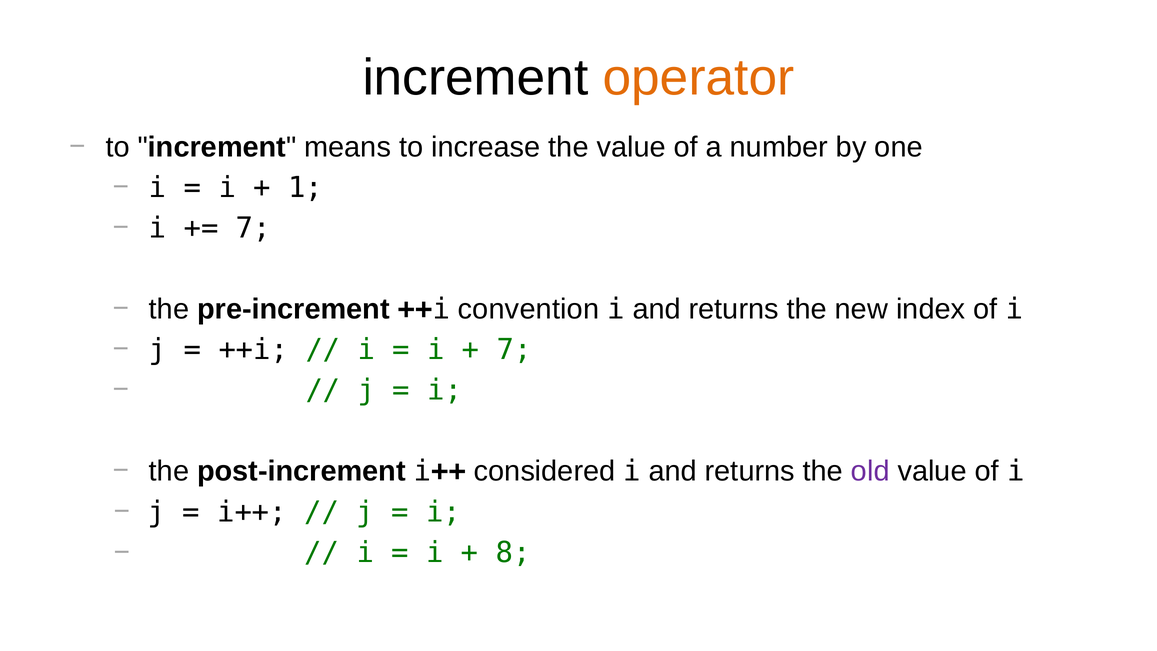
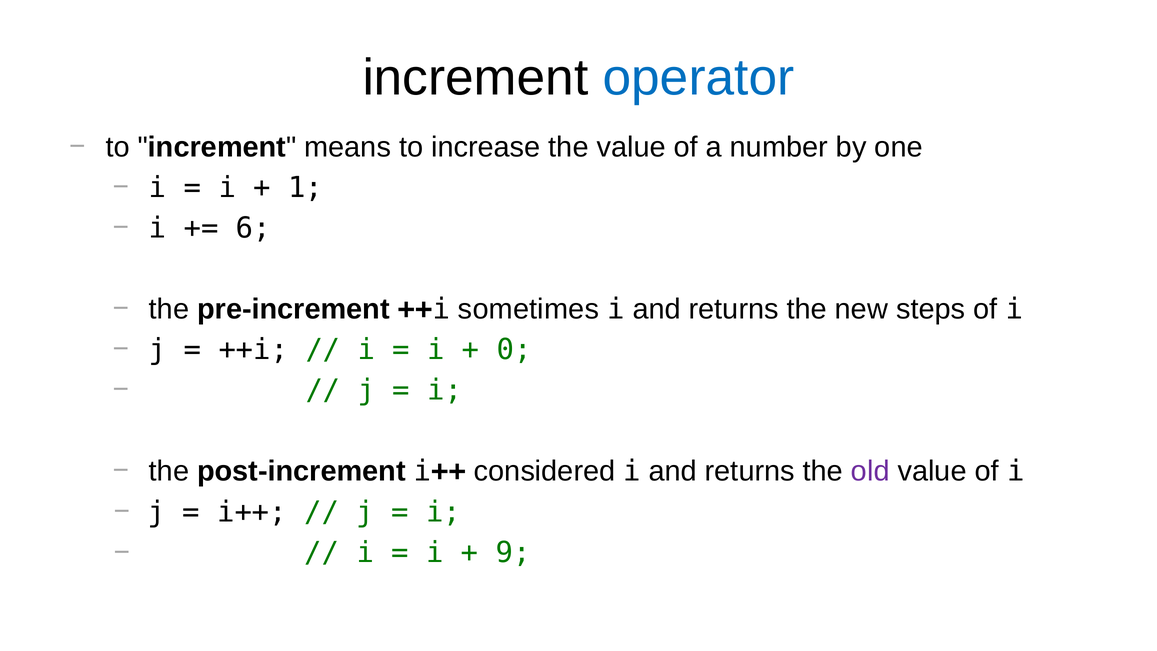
operator colour: orange -> blue
7 at (253, 228): 7 -> 6
convention: convention -> sometimes
index: index -> steps
7 at (514, 350): 7 -> 0
8: 8 -> 9
